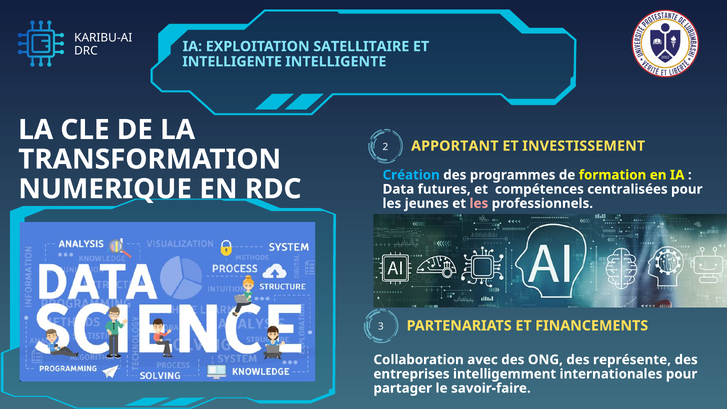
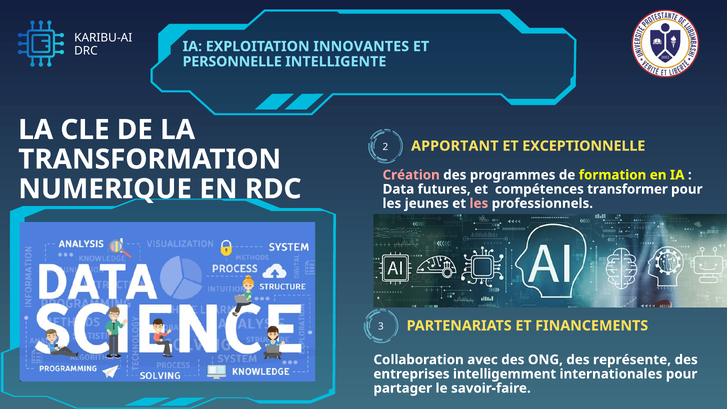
SATELLITAIRE: SATELLITAIRE -> INNOVANTES
INTELLIGENTE at (232, 62): INTELLIGENTE -> PERSONNELLE
INVESTISSEMENT: INVESTISSEMENT -> EXCEPTIONNELLE
Création colour: light blue -> pink
centralisées: centralisées -> transformer
